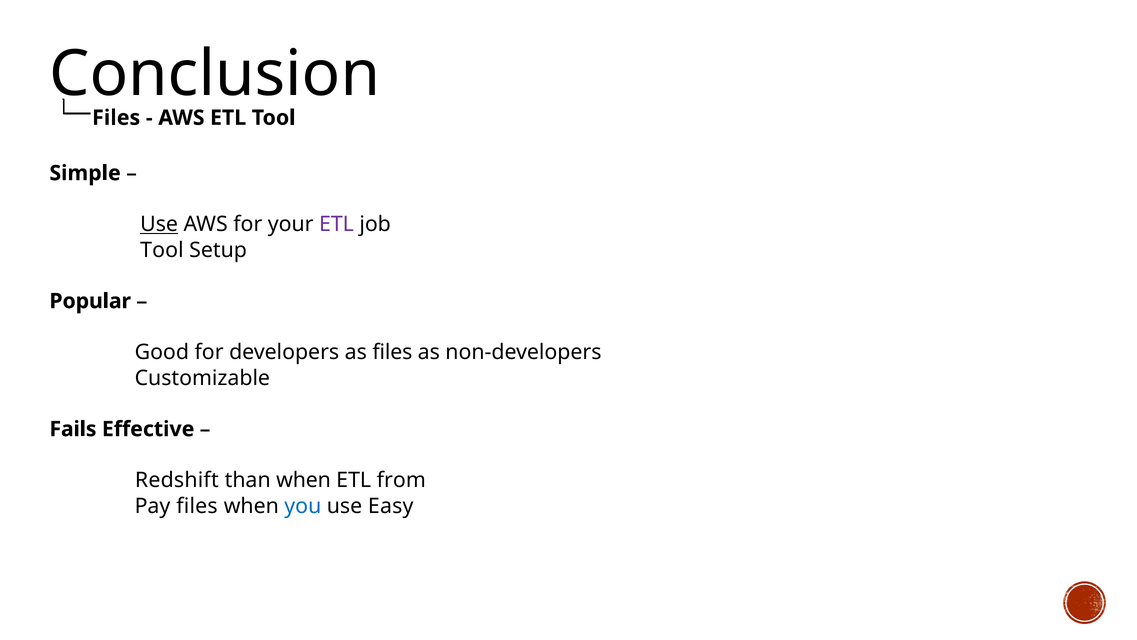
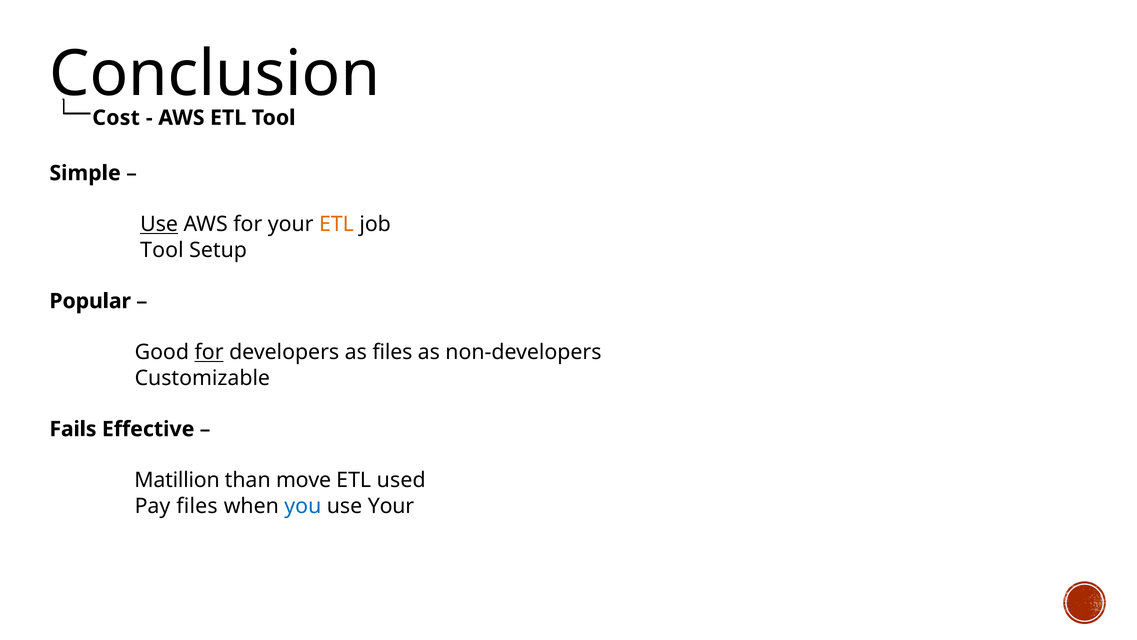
Files at (116, 118): Files -> Cost
ETL at (336, 224) colour: purple -> orange
for at (209, 352) underline: none -> present
Redshift: Redshift -> Matillion
than when: when -> move
from: from -> used
use Easy: Easy -> Your
